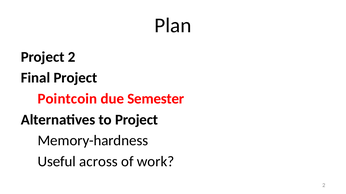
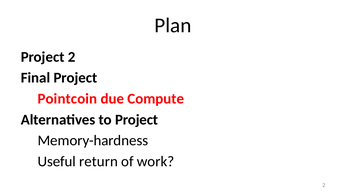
Semester: Semester -> Compute
across: across -> return
